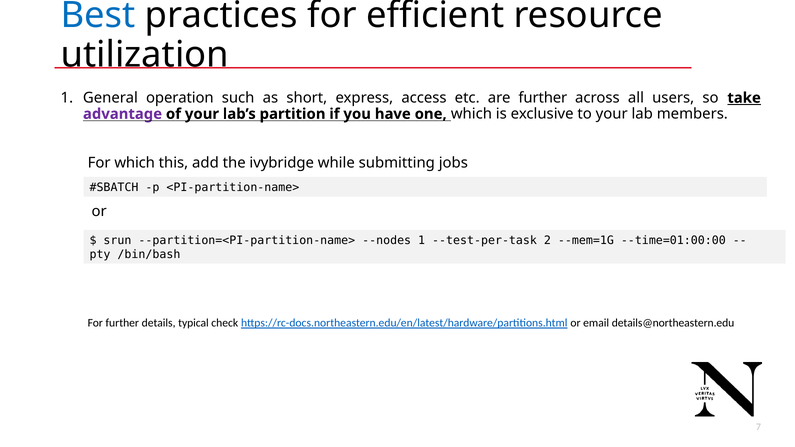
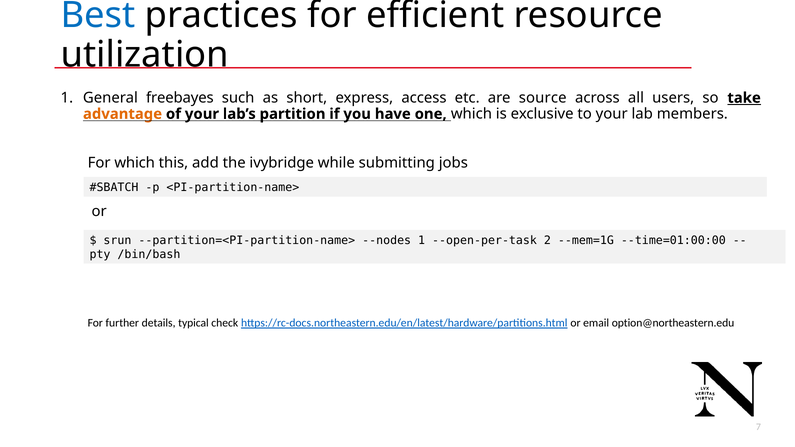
operation: operation -> freebayes
are further: further -> source
advantage colour: purple -> orange
--test-per-task: --test-per-task -> --open-per-task
details@northeastern.edu: details@northeastern.edu -> option@northeastern.edu
